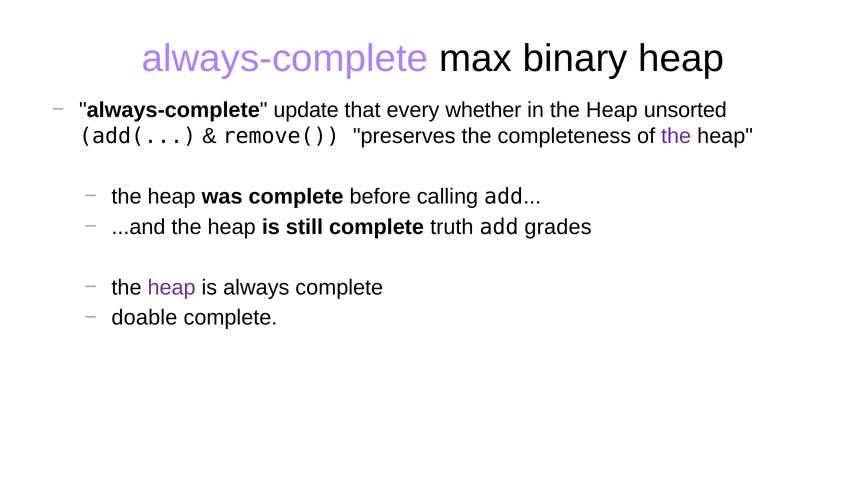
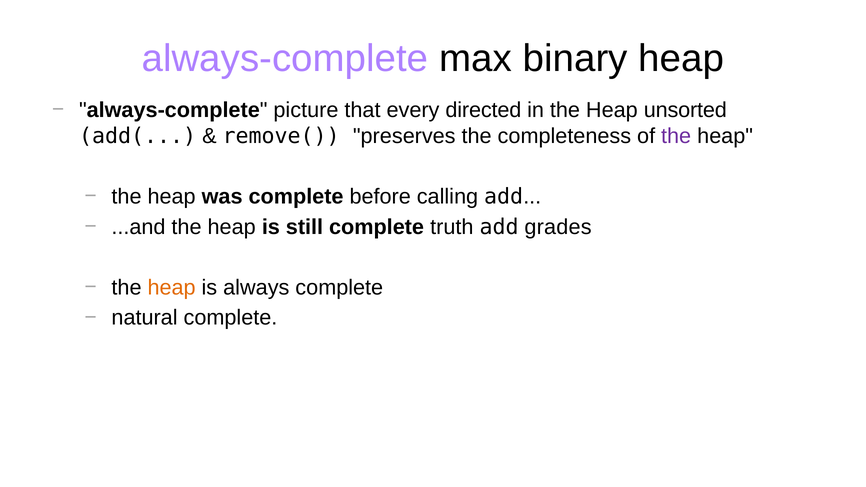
update: update -> picture
whether: whether -> directed
heap at (172, 288) colour: purple -> orange
doable: doable -> natural
